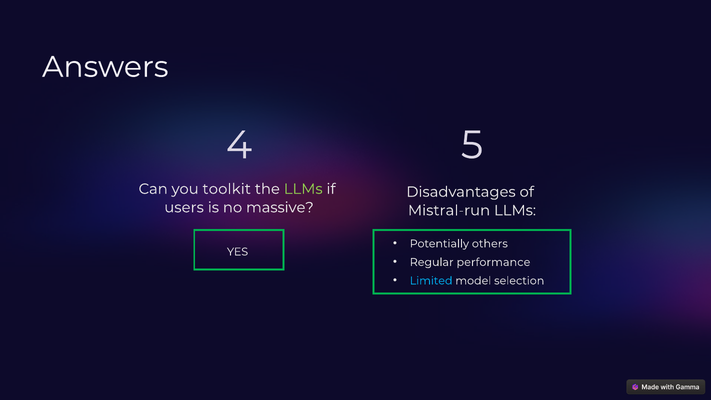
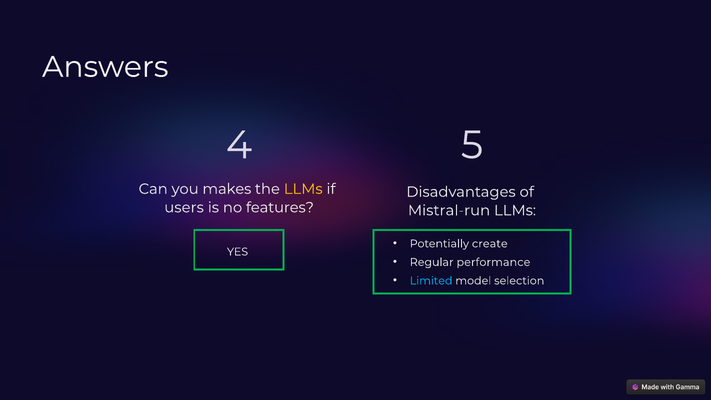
toolkit: toolkit -> makes
LLMs at (303, 189) colour: light green -> yellow
massive: massive -> features
others: others -> create
